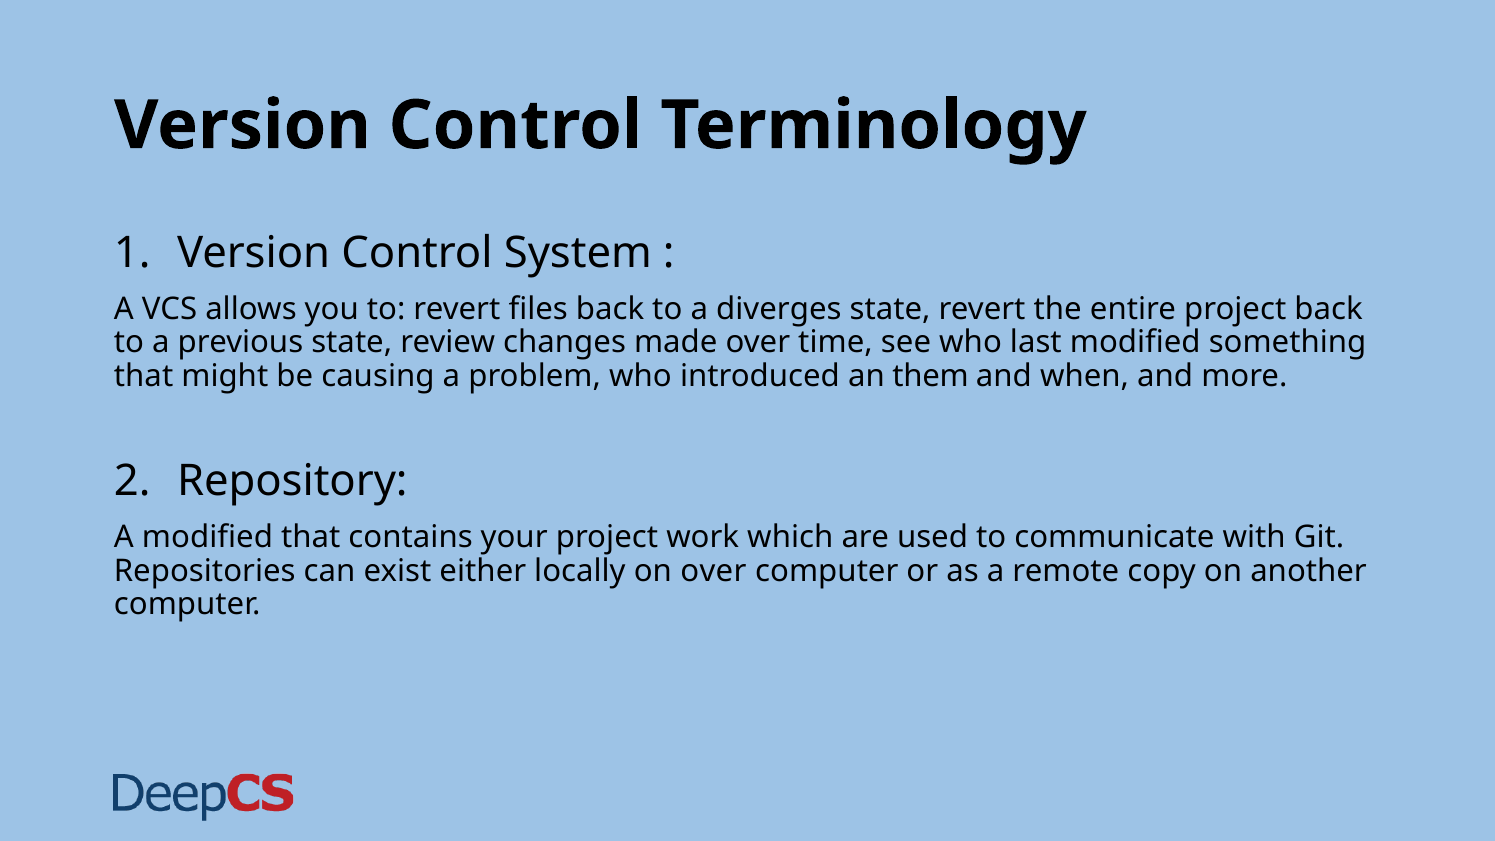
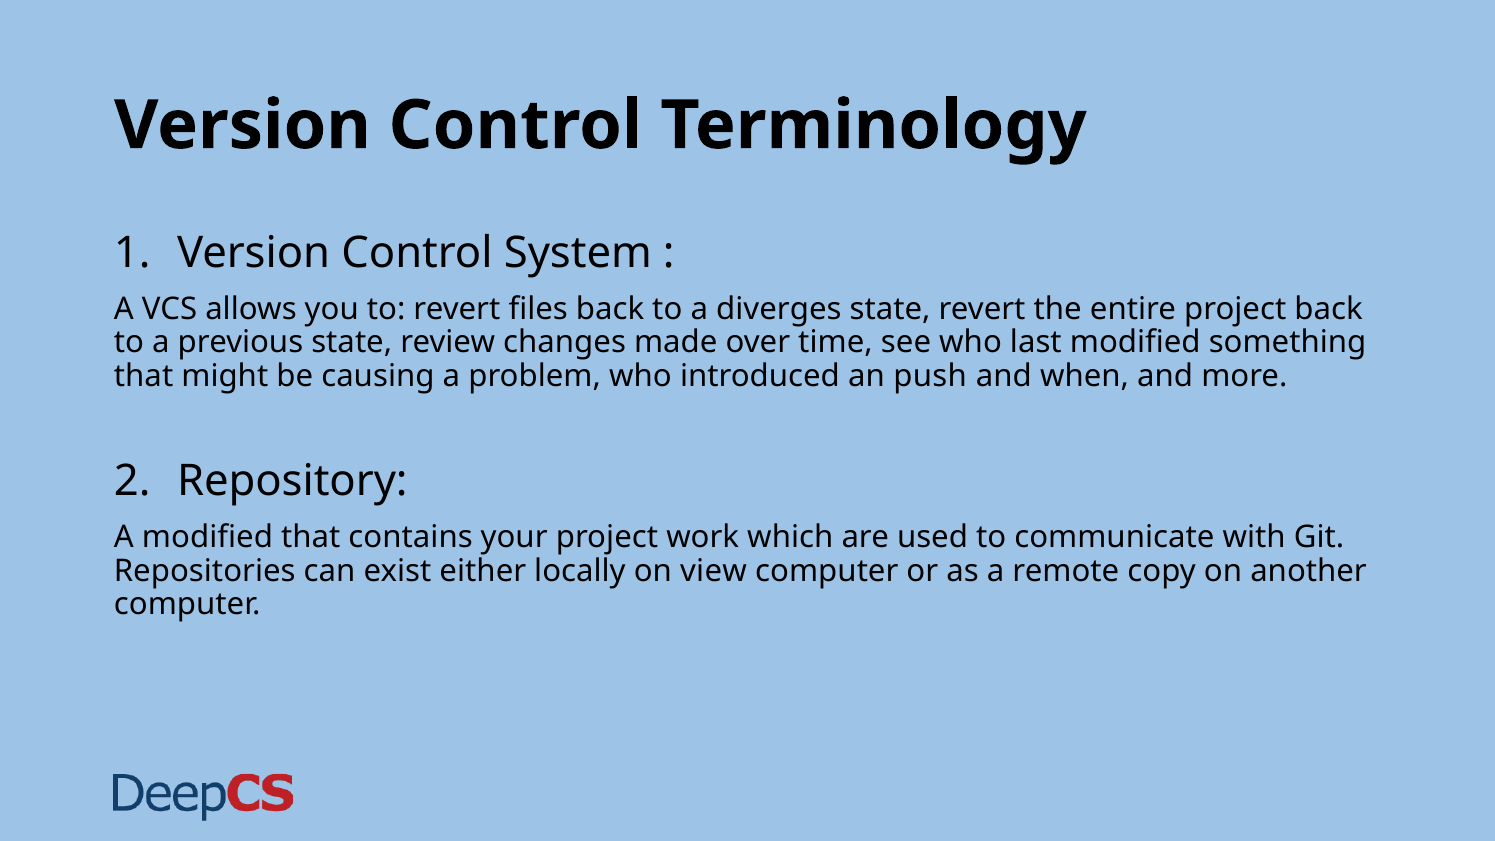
them: them -> push
on over: over -> view
